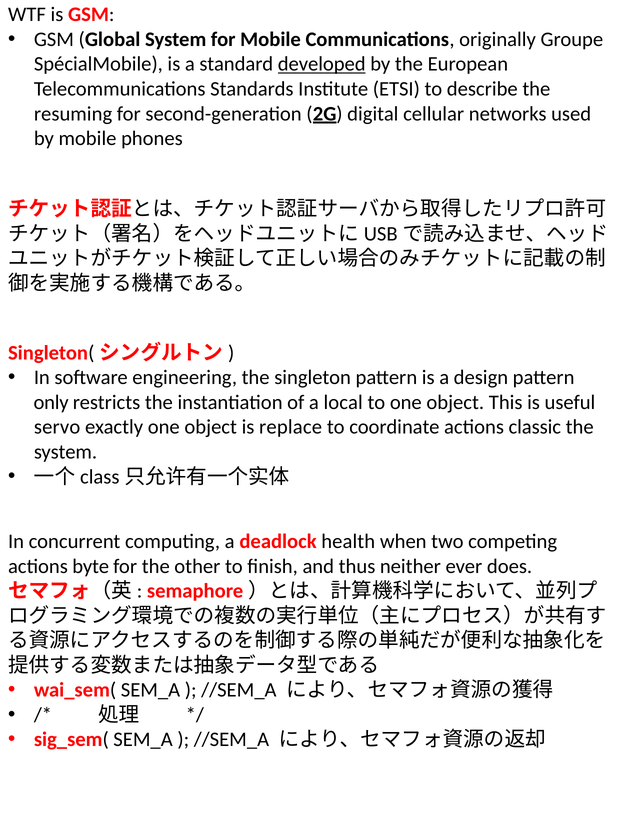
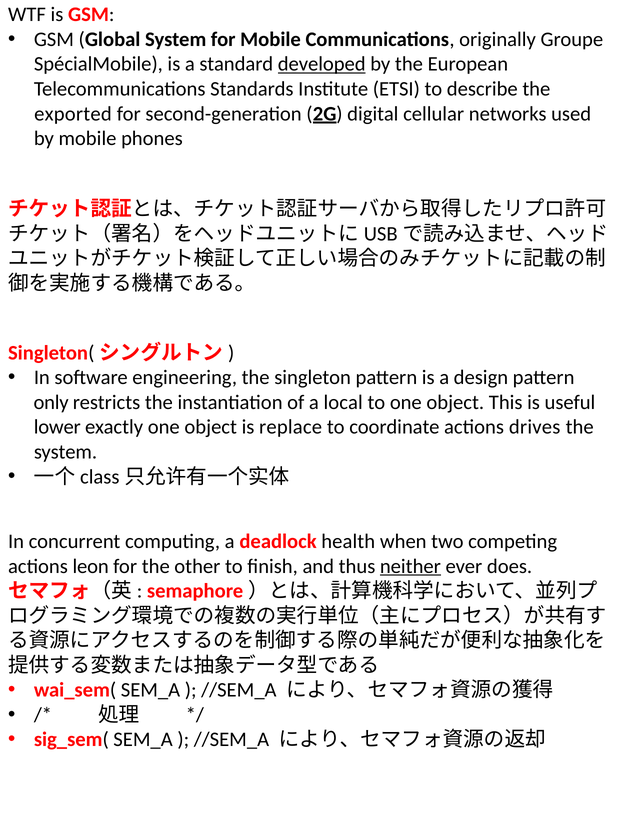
resuming: resuming -> exported
servo: servo -> lower
classic: classic -> drives
byte: byte -> leon
neither underline: none -> present
